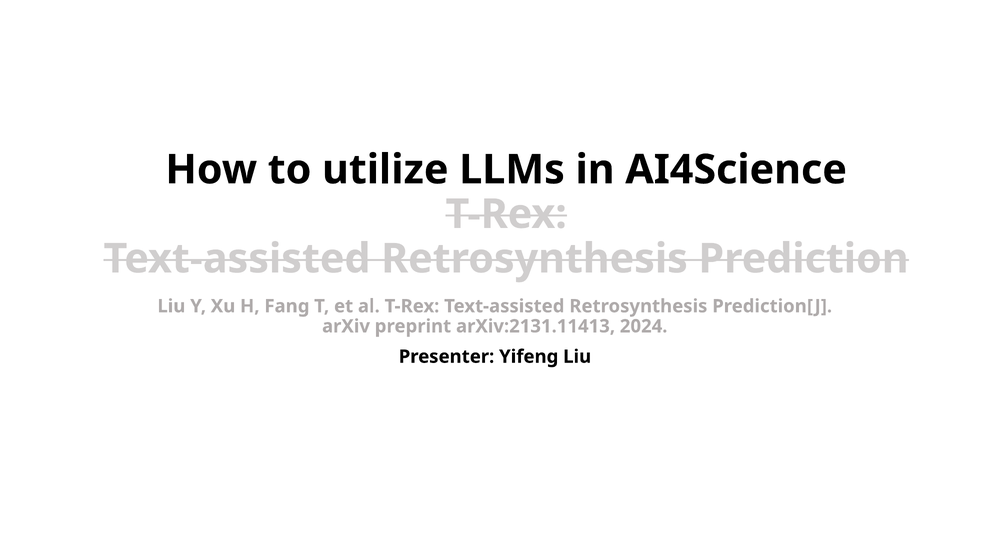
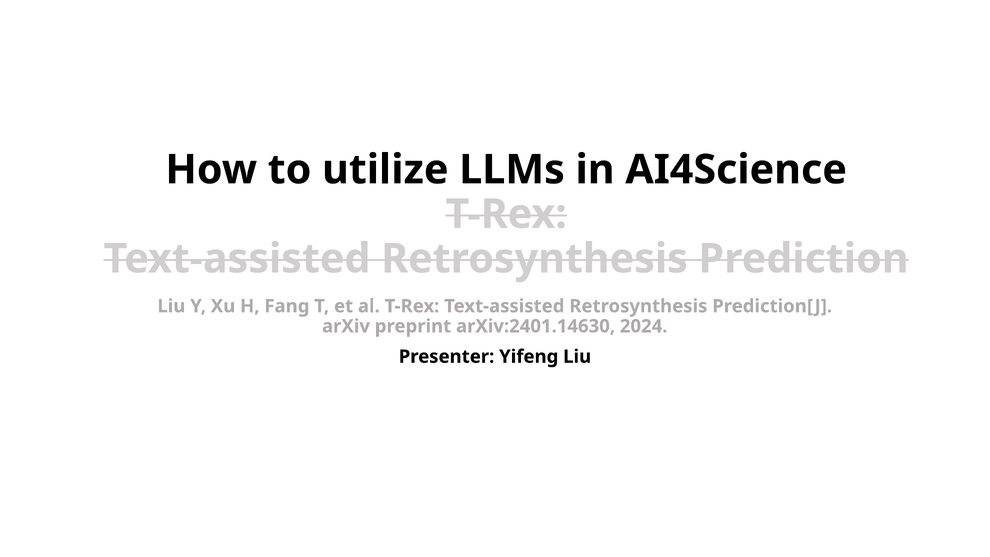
arXiv:2131.11413: arXiv:2131.11413 -> arXiv:2401.14630
